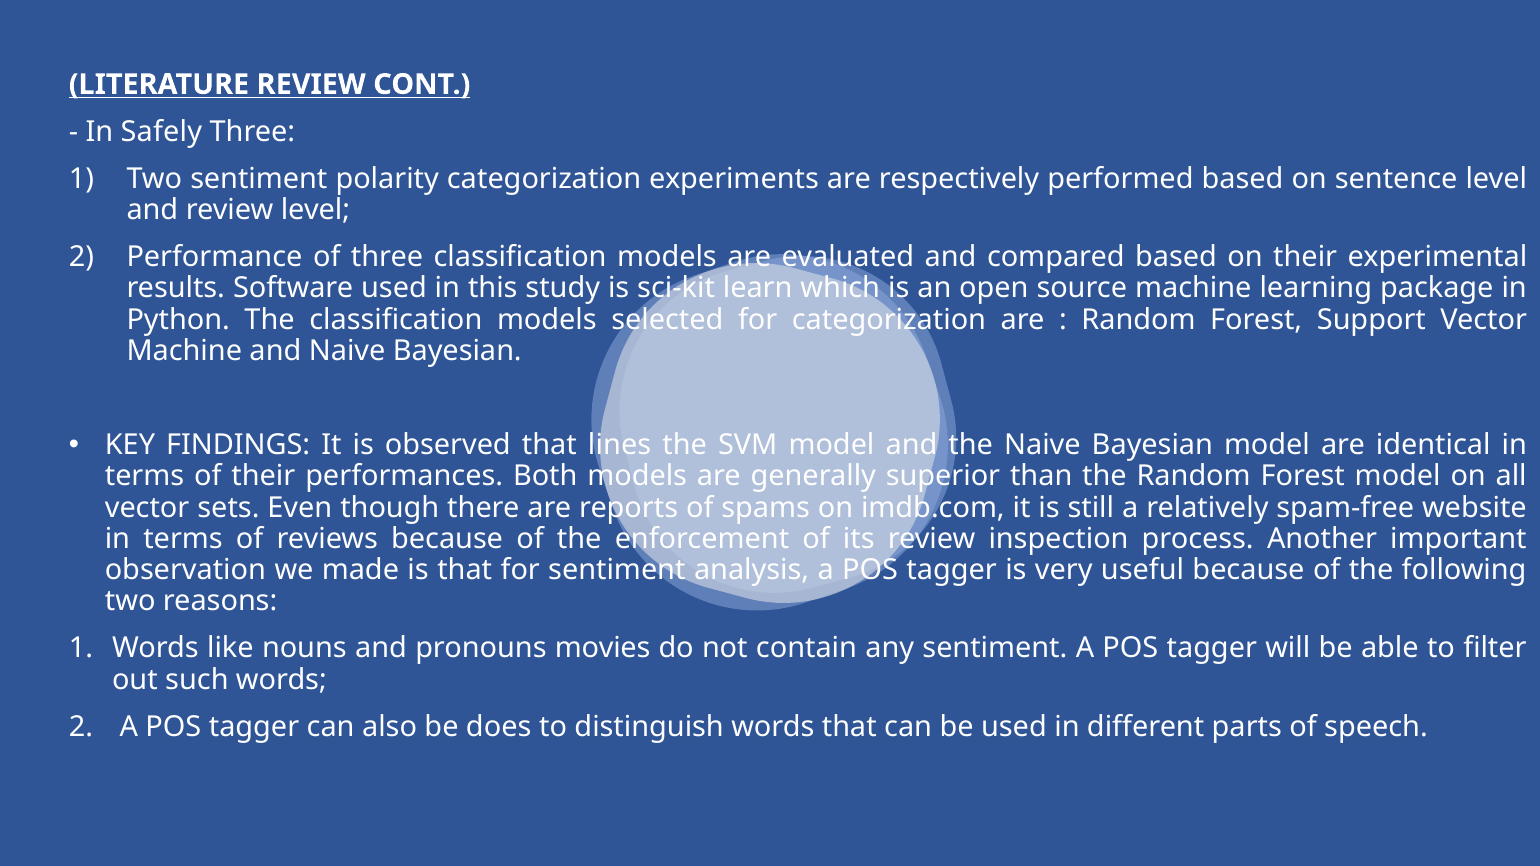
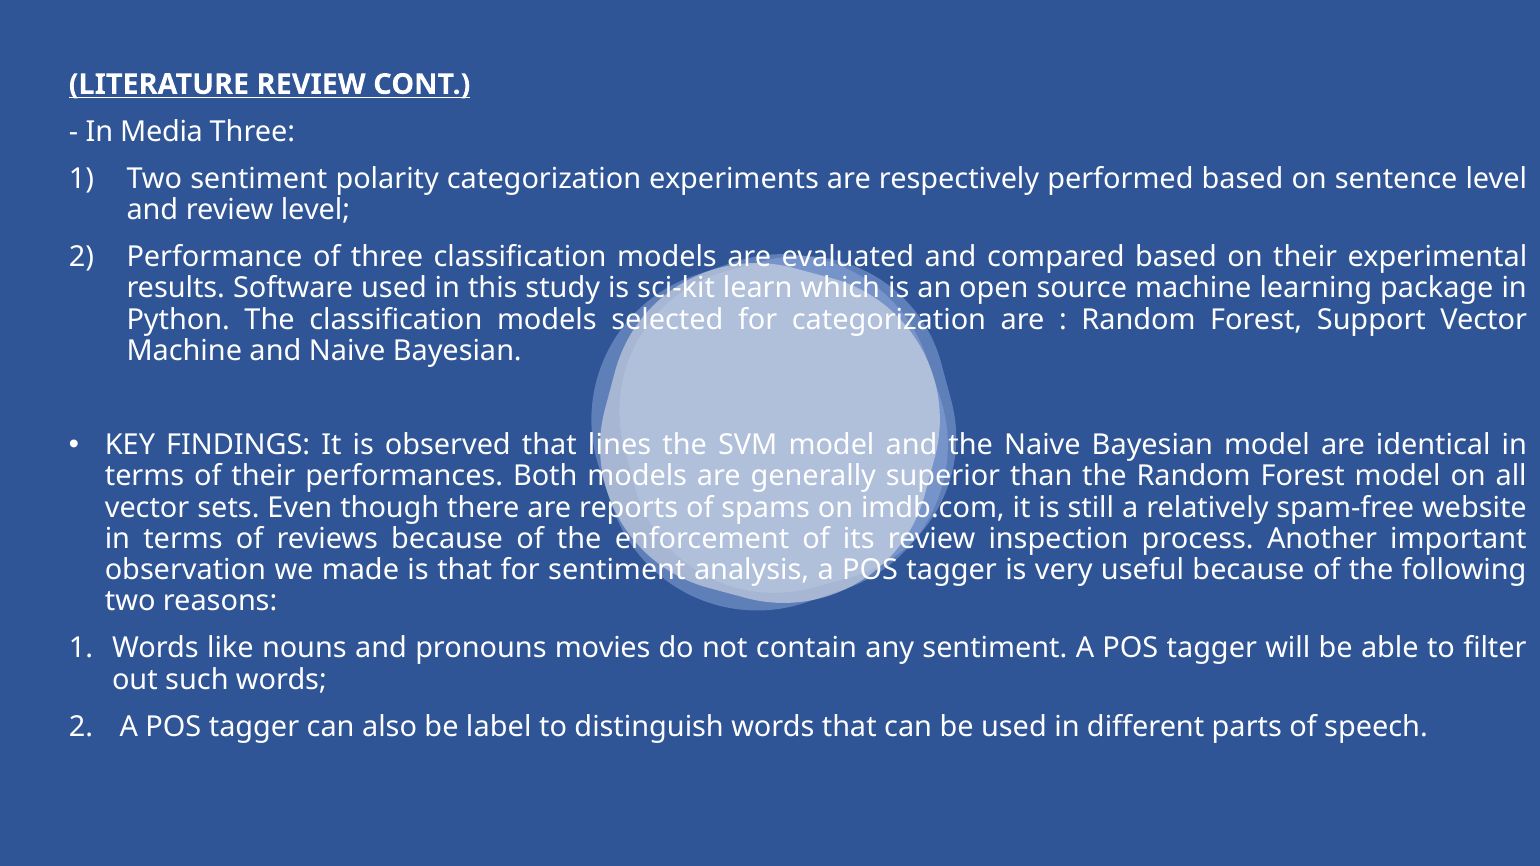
Safely: Safely -> Media
does: does -> label
